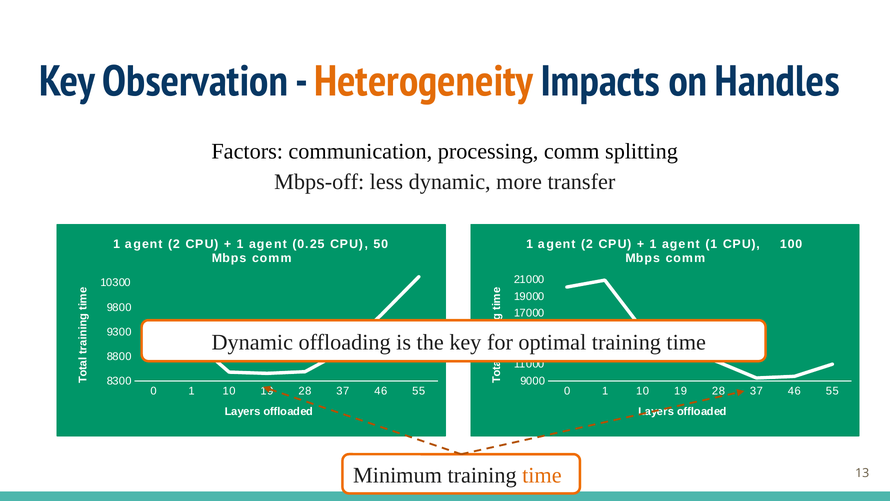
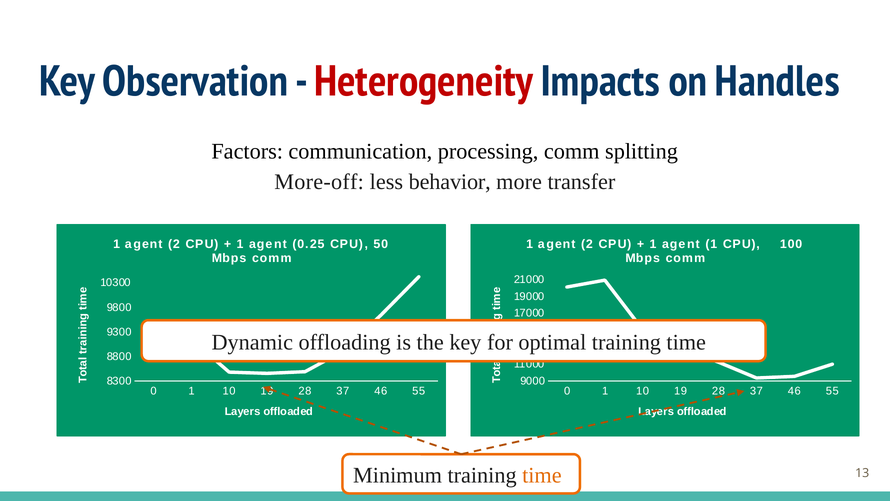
Heterogeneity colour: orange -> red
Mbps-off: Mbps-off -> More-off
less dynamic: dynamic -> behavior
